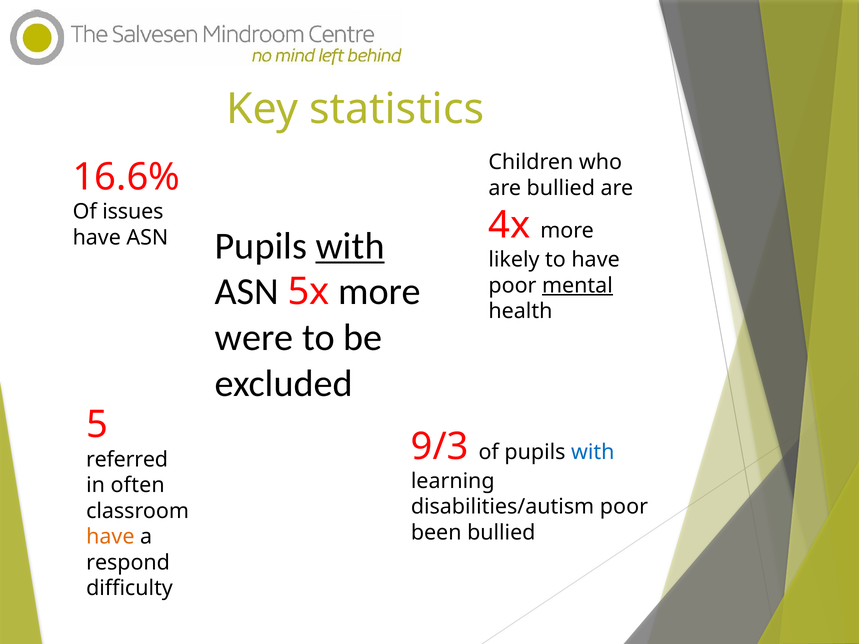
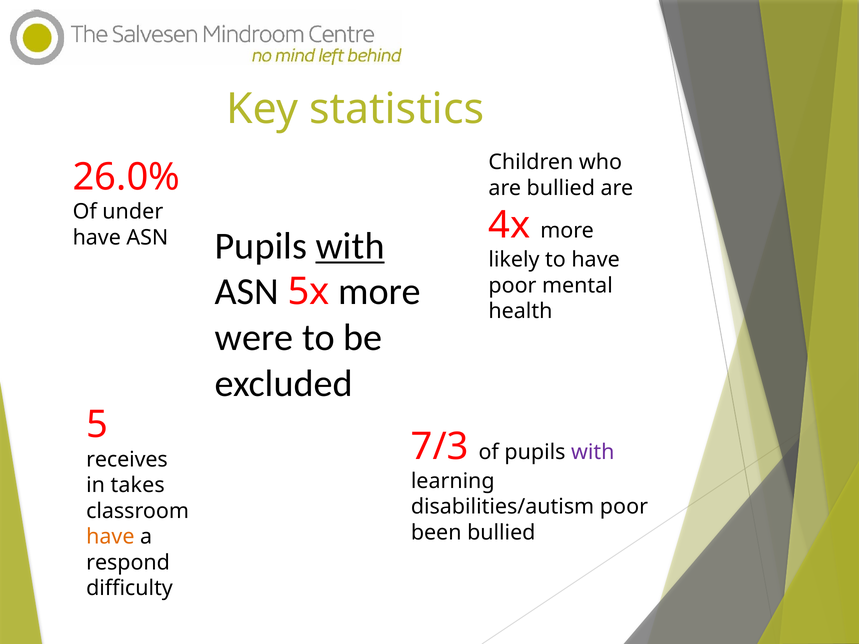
16.6%: 16.6% -> 26.0%
issues: issues -> under
mental underline: present -> none
9/3: 9/3 -> 7/3
with at (593, 452) colour: blue -> purple
referred: referred -> receives
often: often -> takes
